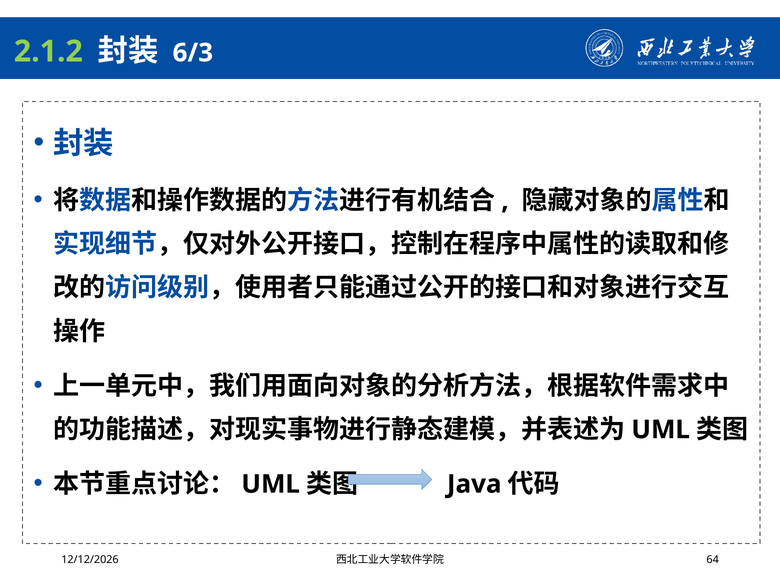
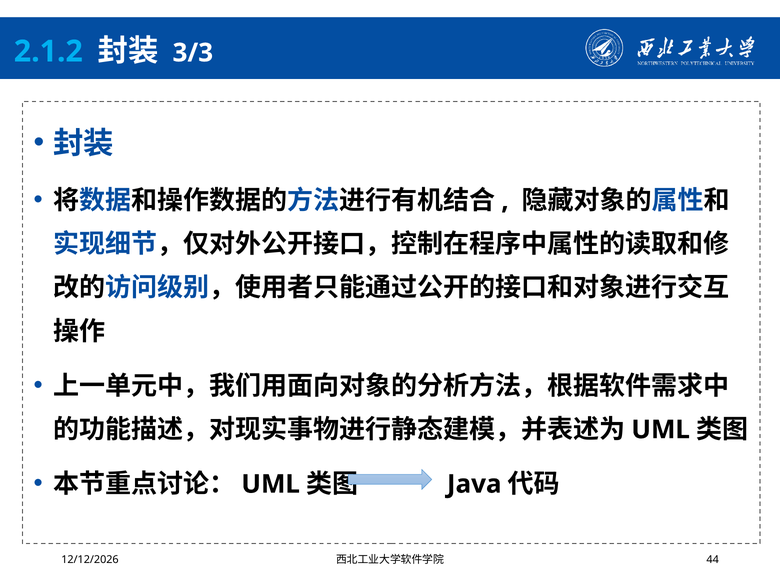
2.1.2 colour: light green -> light blue
6/3: 6/3 -> 3/3
64: 64 -> 44
